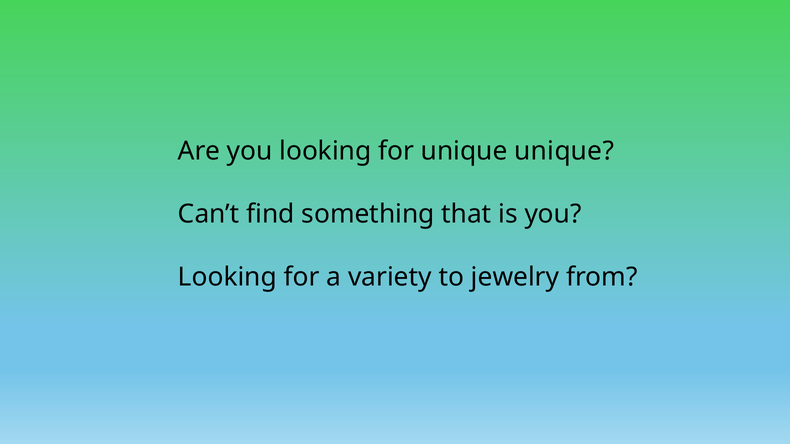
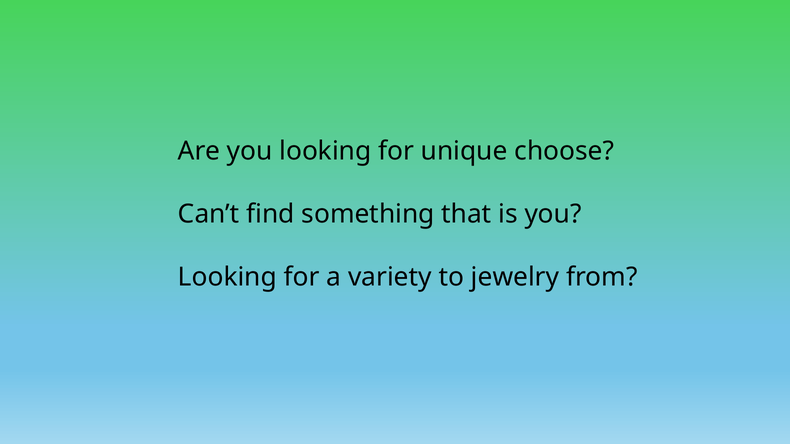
unique unique: unique -> choose
